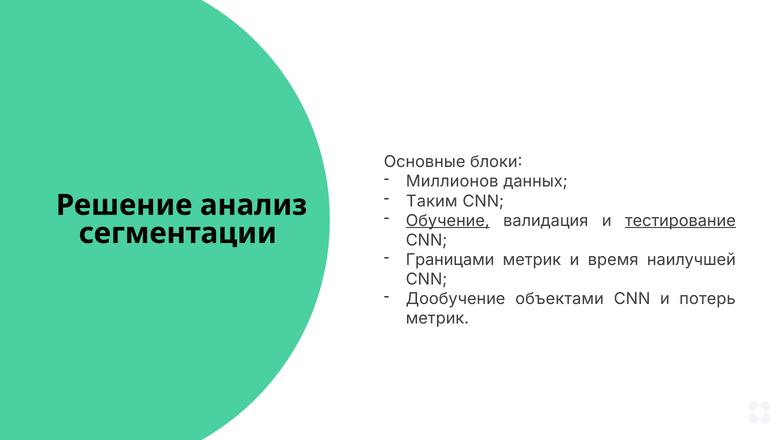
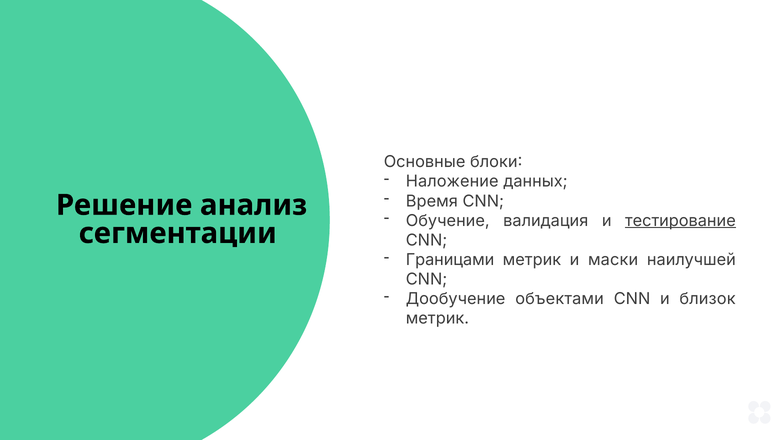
Миллионов: Миллионов -> Наложение
Таким: Таким -> Время
Обучение underline: present -> none
время: время -> маски
потерь: потерь -> близок
